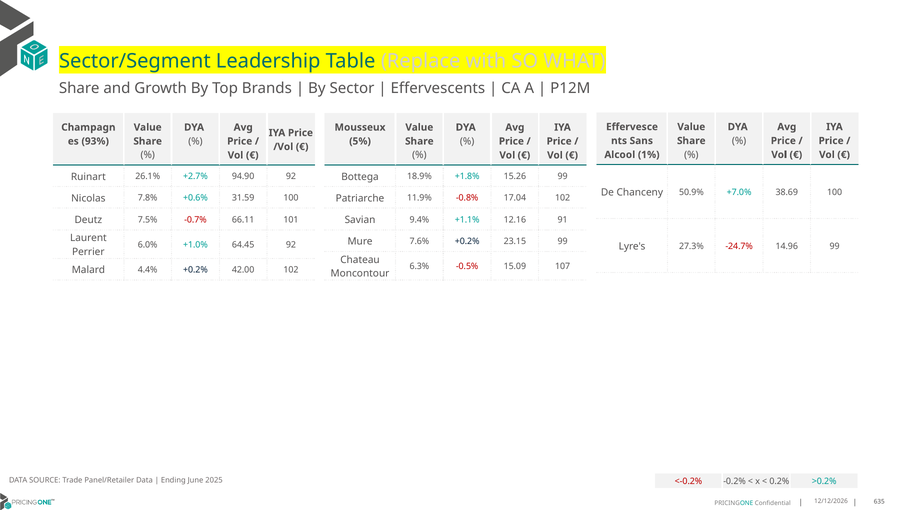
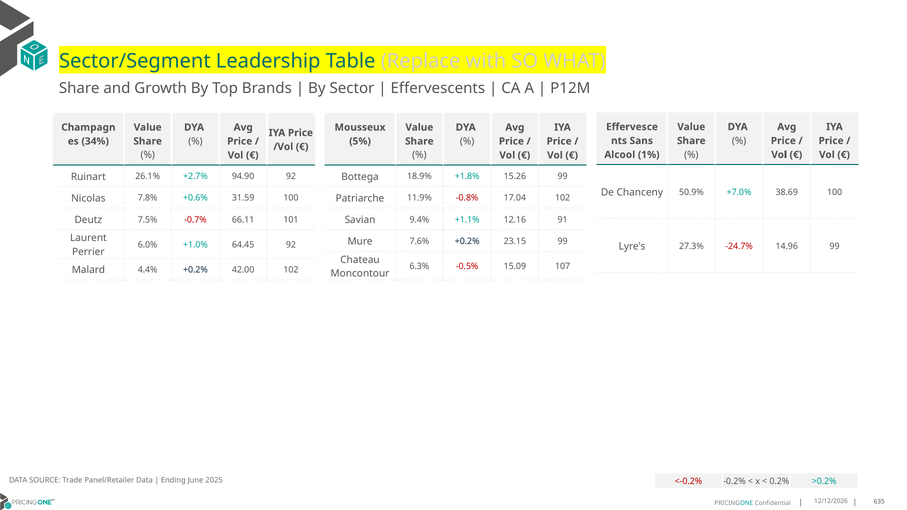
93%: 93% -> 34%
